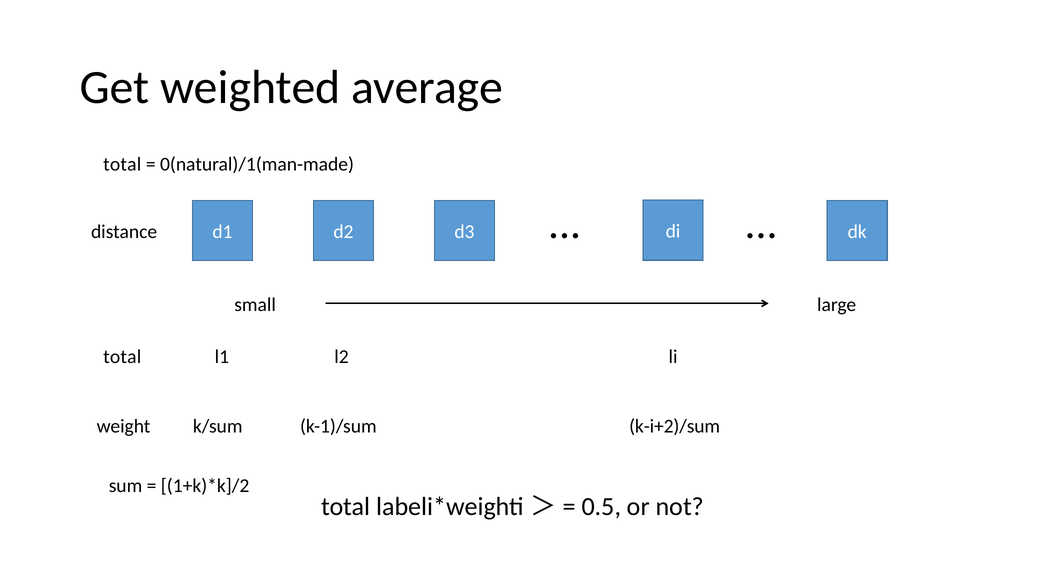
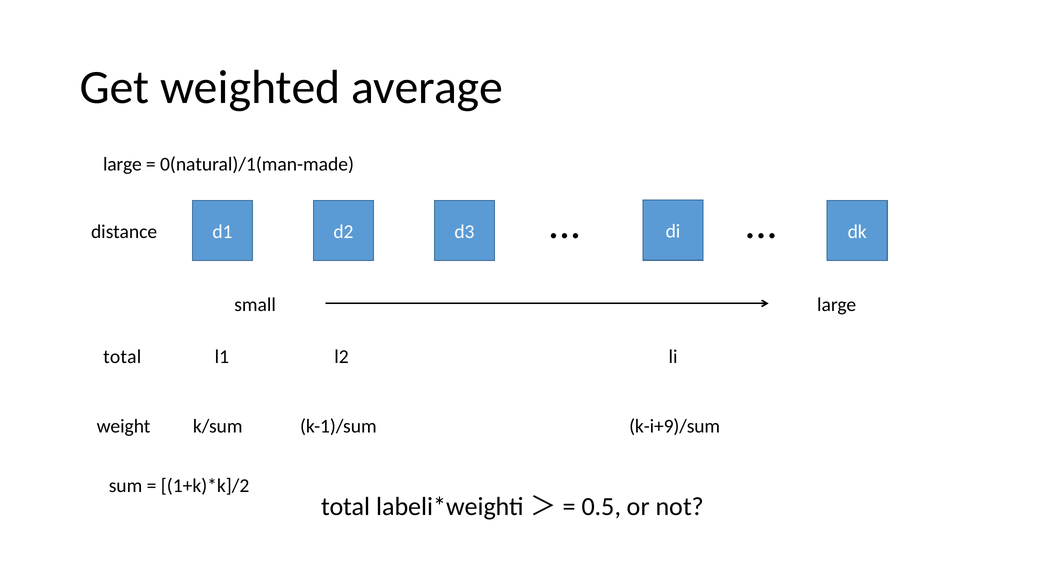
total at (122, 164): total -> large
k-i+2)/sum: k-i+2)/sum -> k-i+9)/sum
